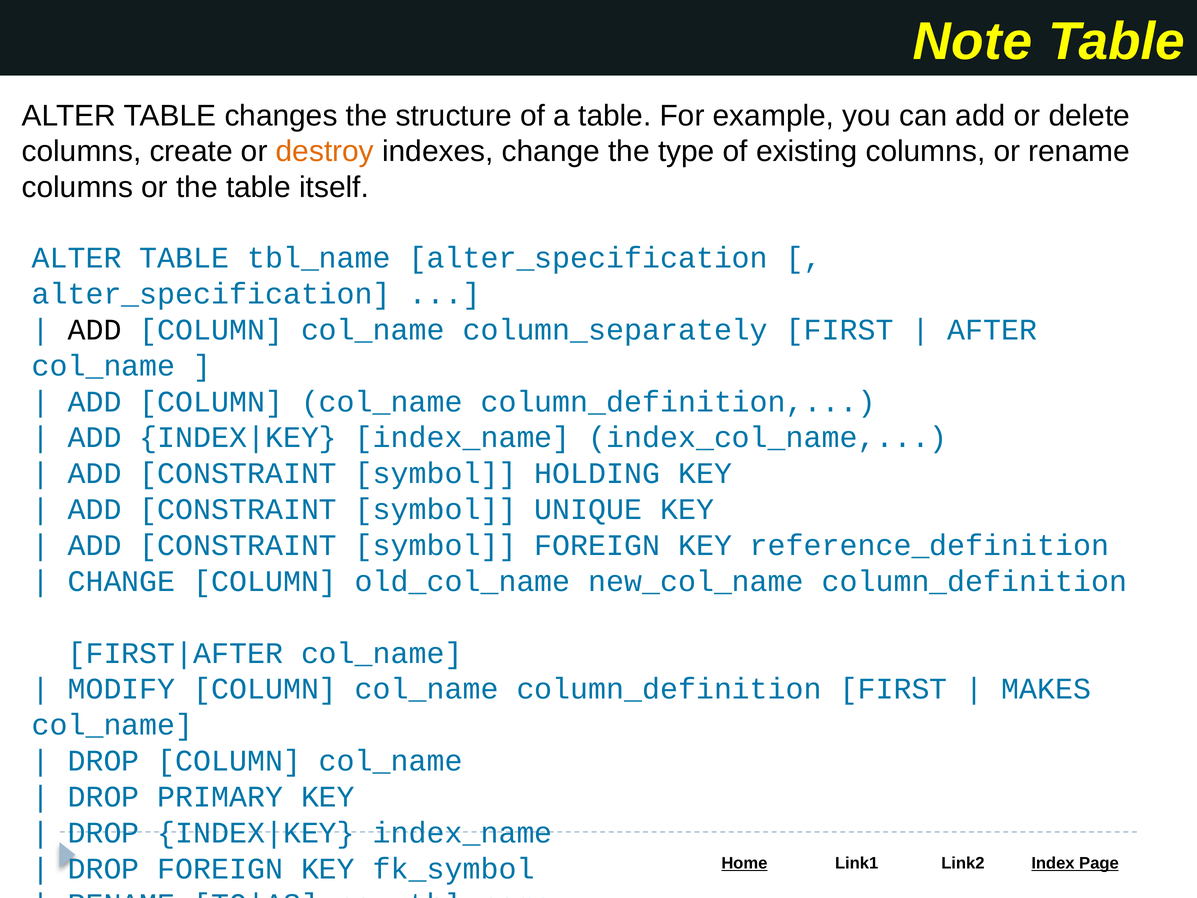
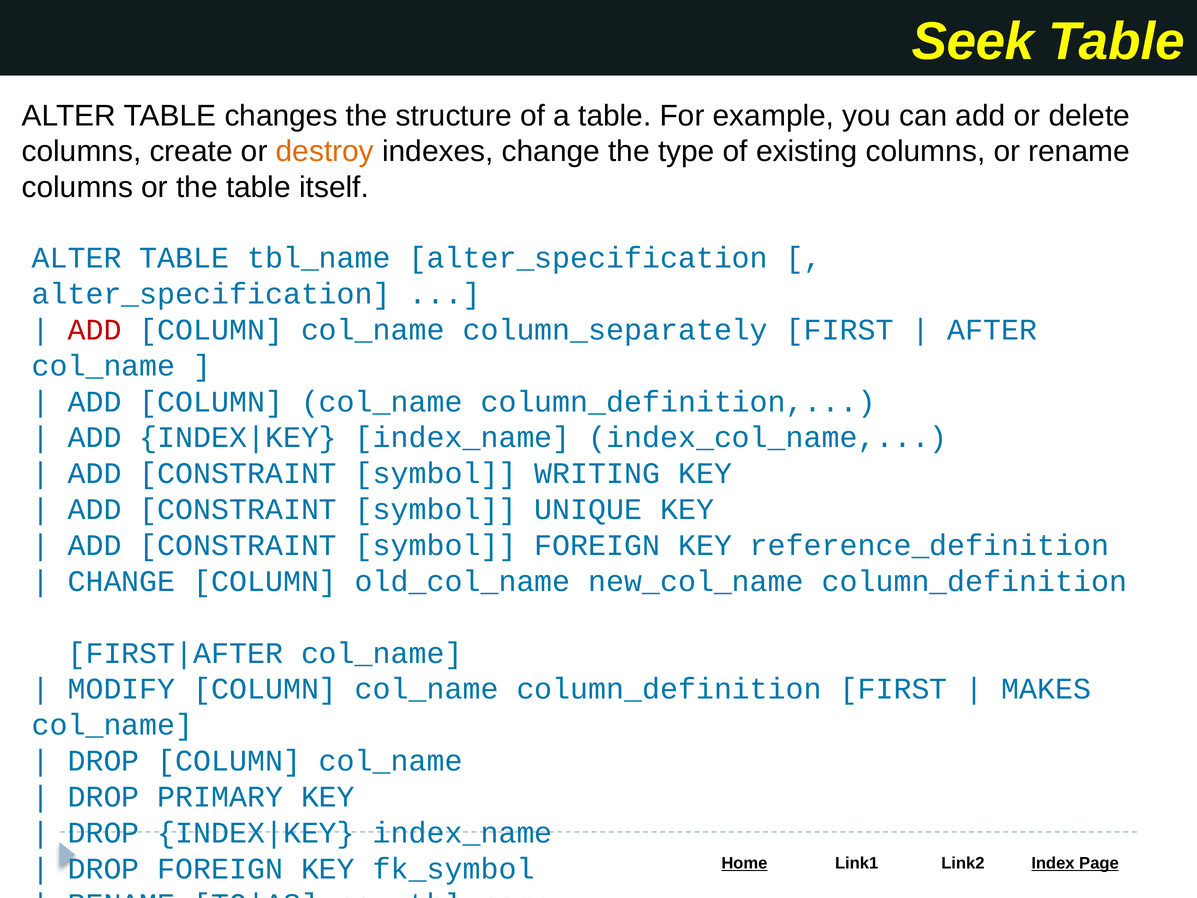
Note: Note -> Seek
ADD at (95, 330) colour: black -> red
HOLDING: HOLDING -> WRITING
